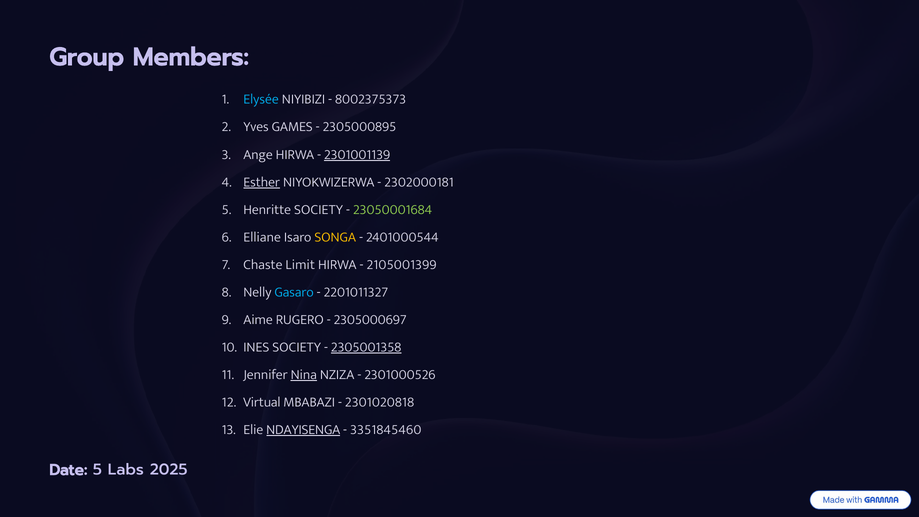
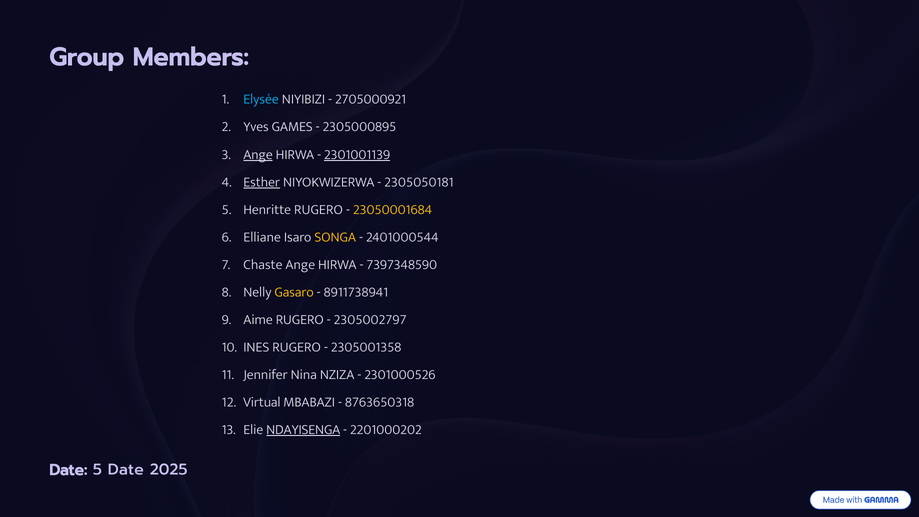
8002375373: 8002375373 -> 2705000921
Ange at (258, 154) underline: none -> present
2302000181: 2302000181 -> 2305050181
Henritte SOCIETY: SOCIETY -> RUGERO
23050001684 colour: light green -> yellow
Chaste Limit: Limit -> Ange
2105001399: 2105001399 -> 7397348590
Gasaro colour: light blue -> yellow
2201011327: 2201011327 -> 8911738941
2305000697: 2305000697 -> 2305002797
INES SOCIETY: SOCIETY -> RUGERO
2305001358 underline: present -> none
Nina underline: present -> none
2301020818: 2301020818 -> 8763650318
3351845460: 3351845460 -> 2201000202
5 Labs: Labs -> Date
